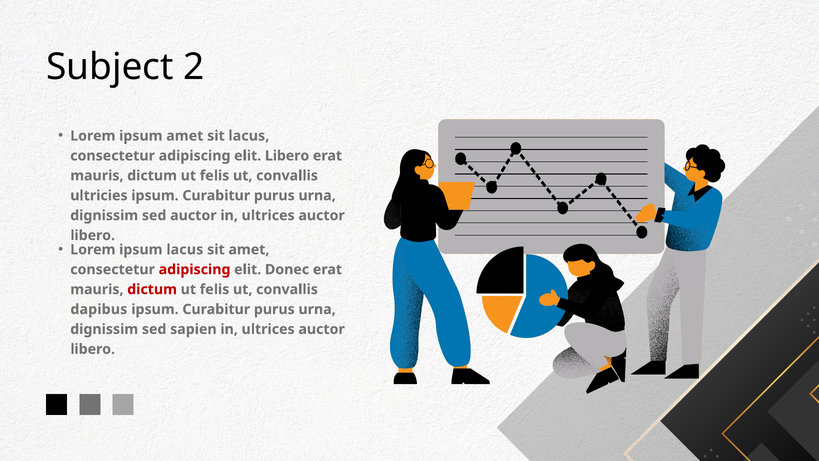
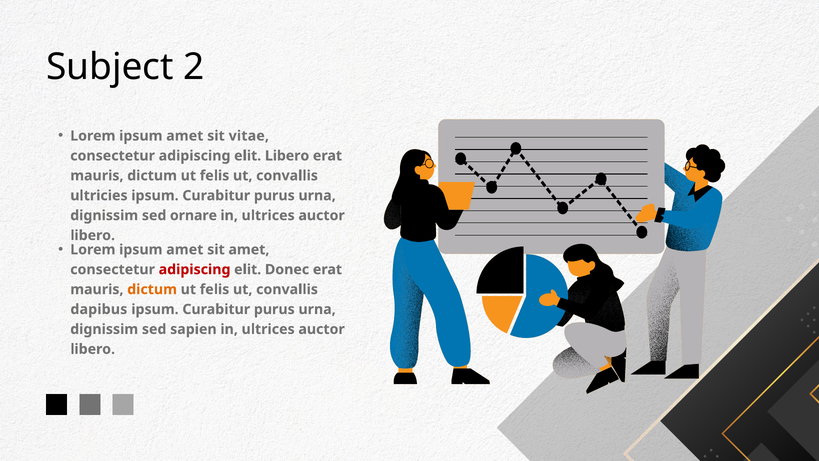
sit lacus: lacus -> vitae
sed auctor: auctor -> ornare
lacus at (185, 249): lacus -> amet
dictum at (152, 289) colour: red -> orange
